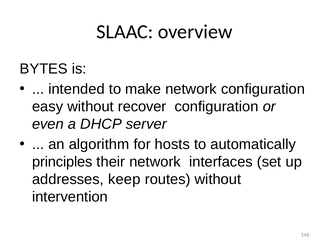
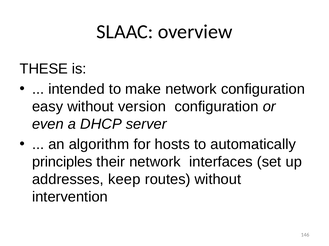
BYTES: BYTES -> THESE
recover: recover -> version
